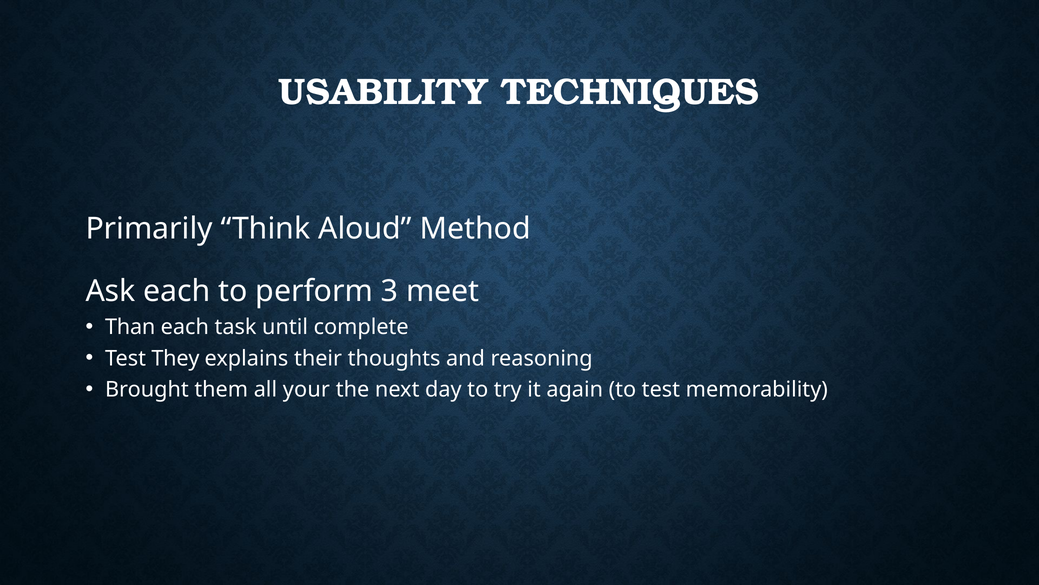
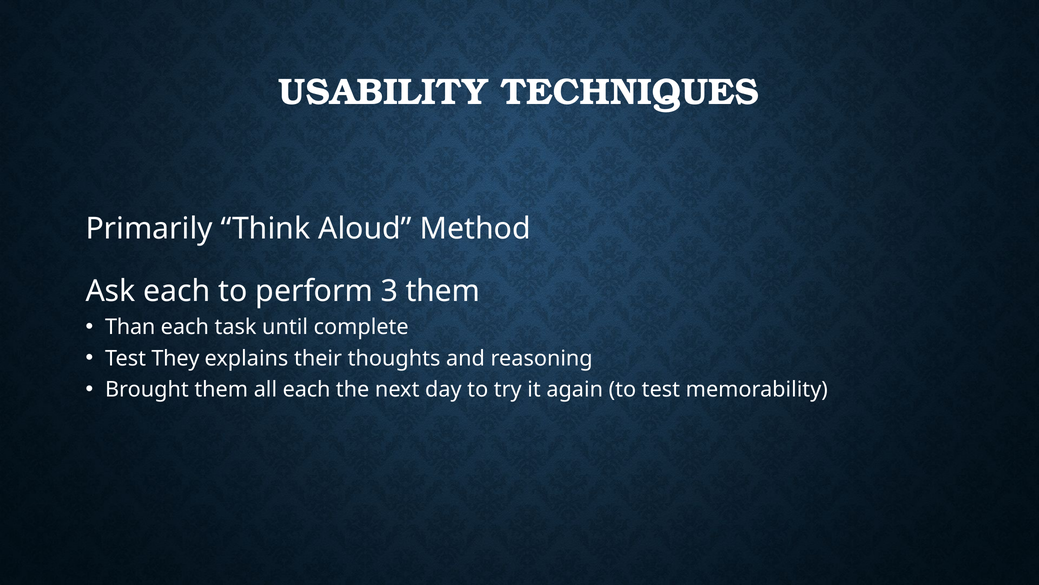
3 meet: meet -> them
all your: your -> each
